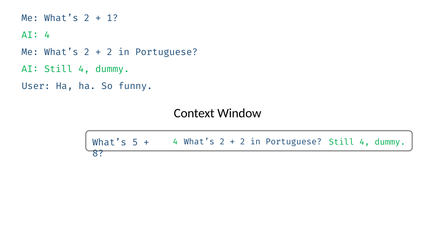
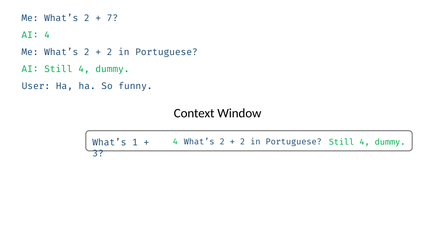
1: 1 -> 7
5: 5 -> 1
8: 8 -> 3
